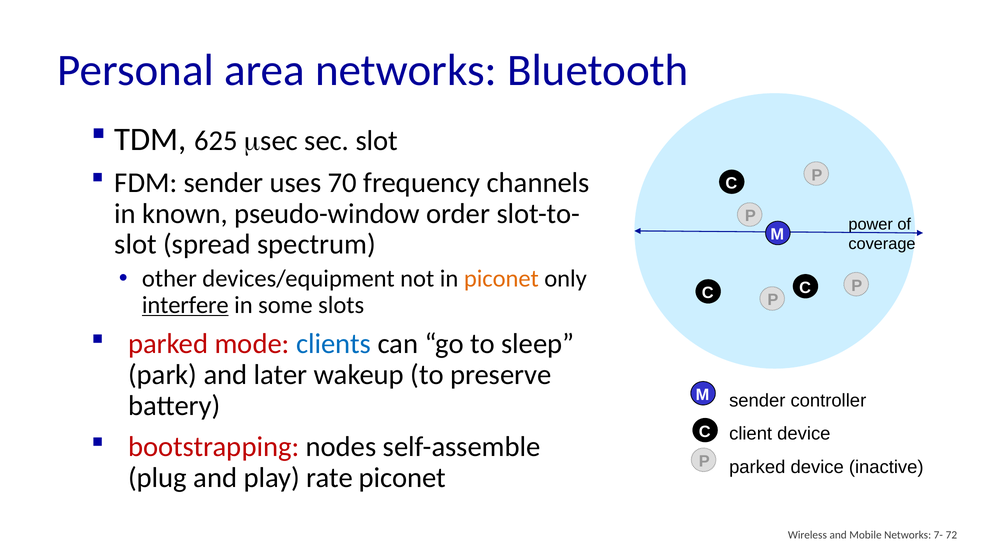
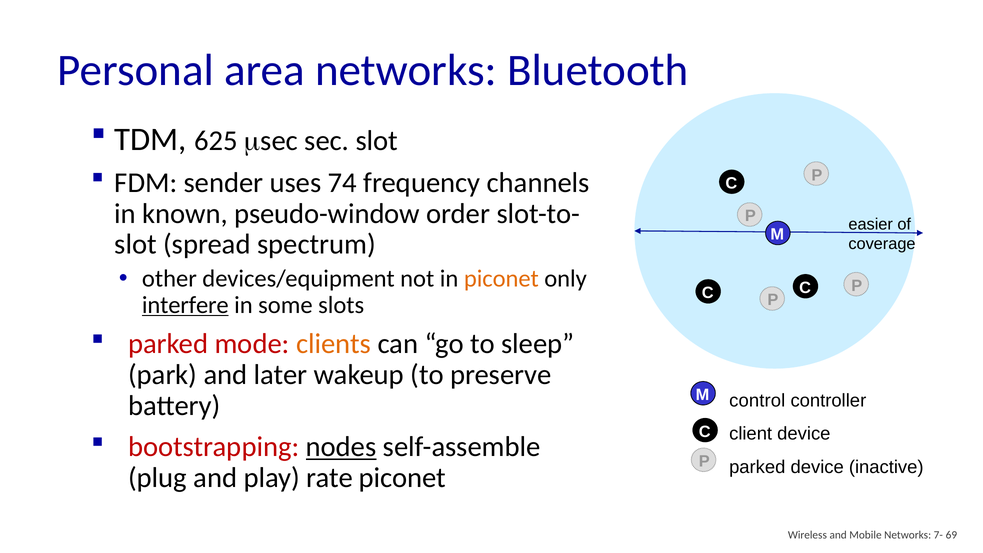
70: 70 -> 74
power: power -> easier
clients colour: blue -> orange
sender at (757, 401): sender -> control
nodes underline: none -> present
72: 72 -> 69
